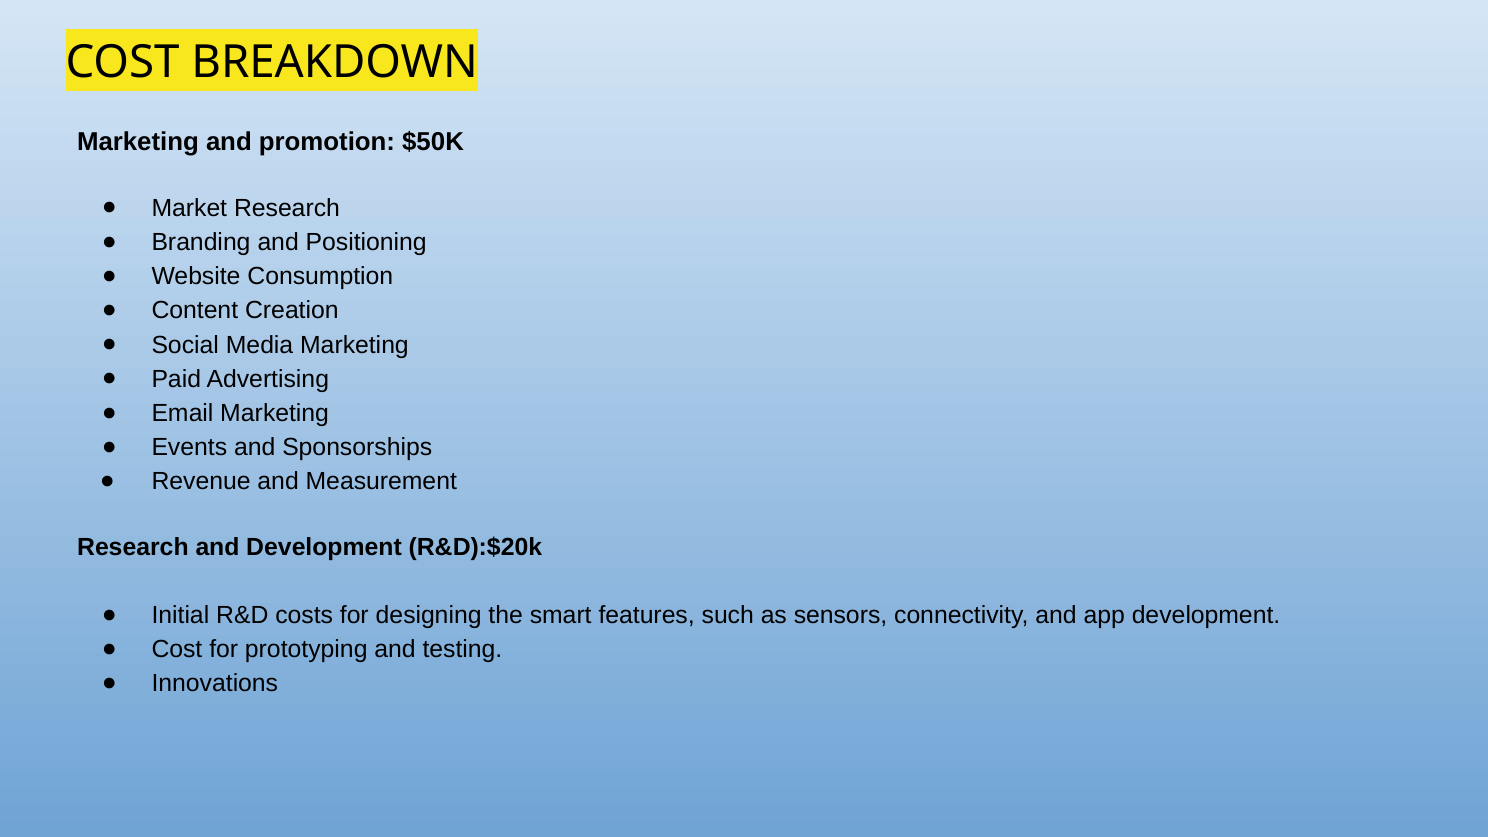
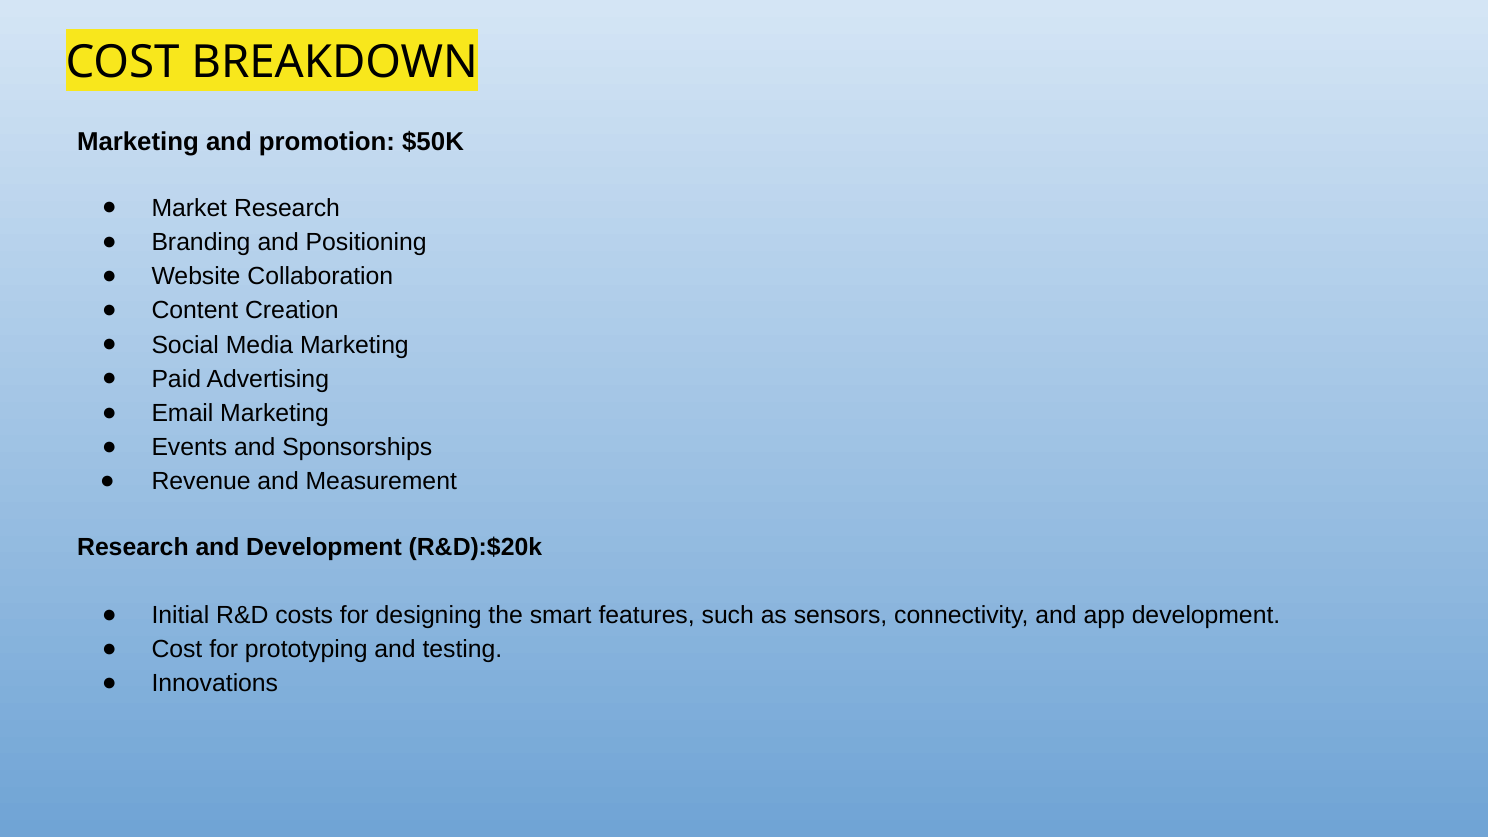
Consumption: Consumption -> Collaboration
